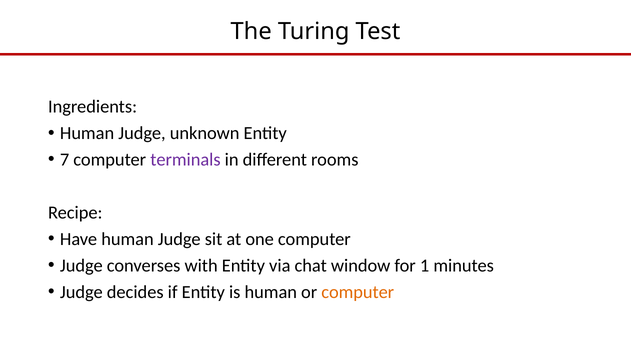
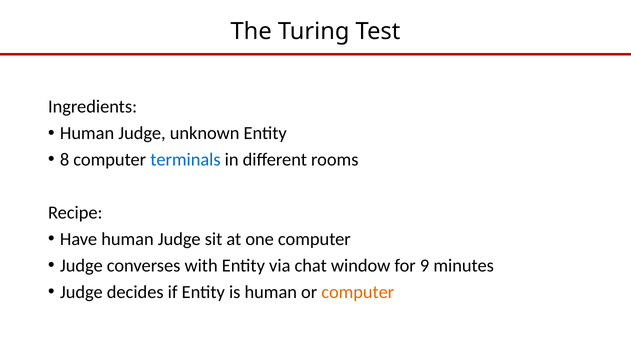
7: 7 -> 8
terminals colour: purple -> blue
1: 1 -> 9
